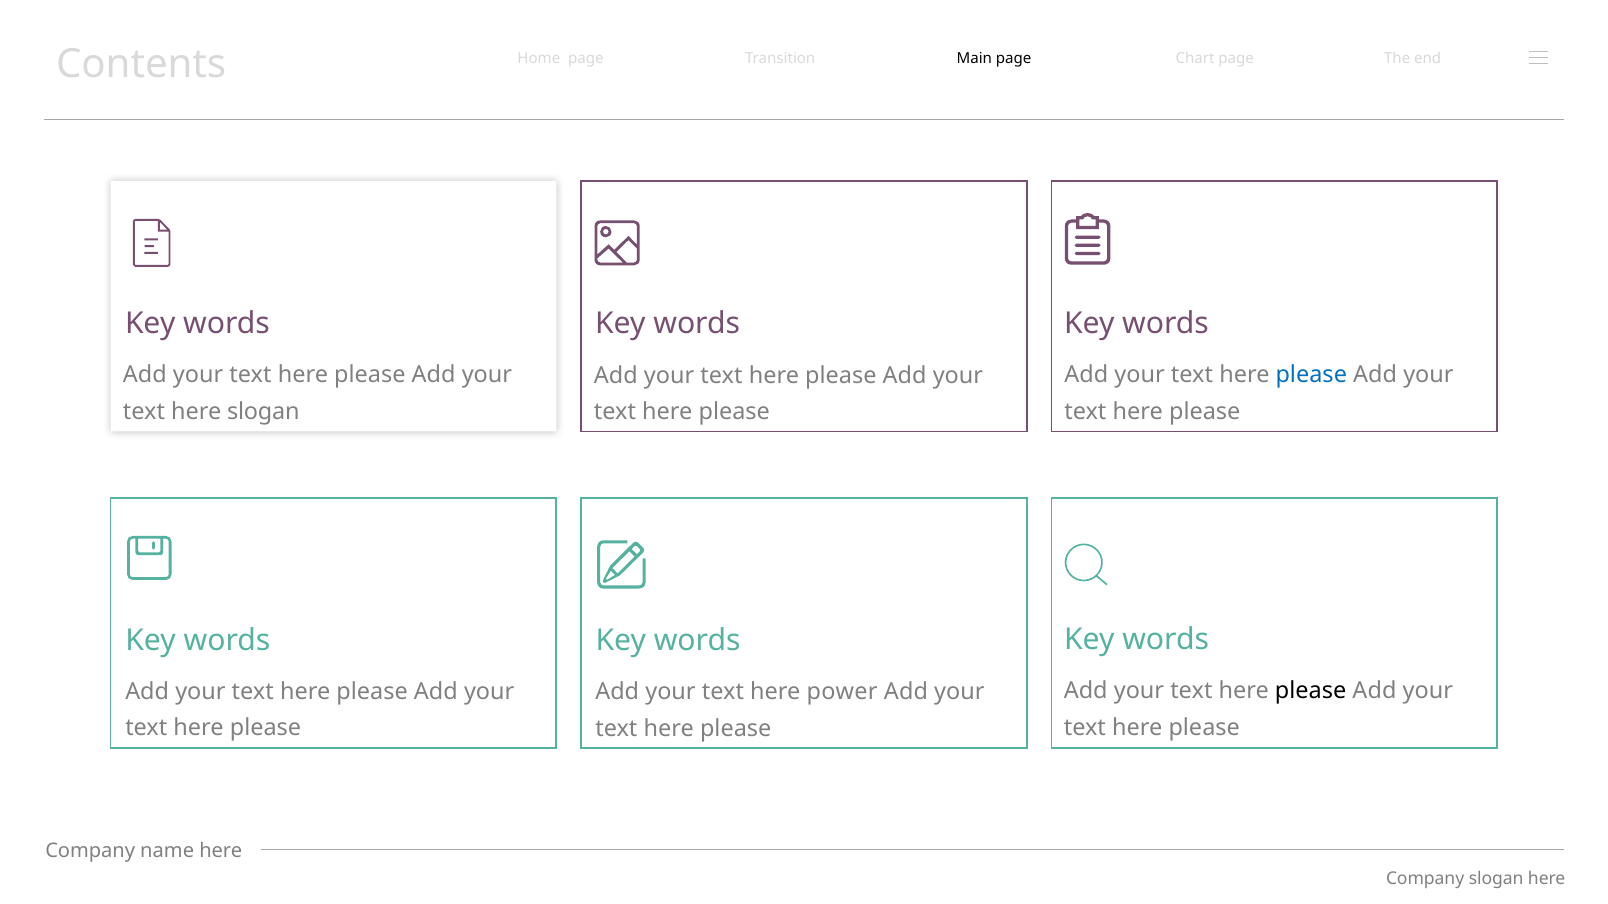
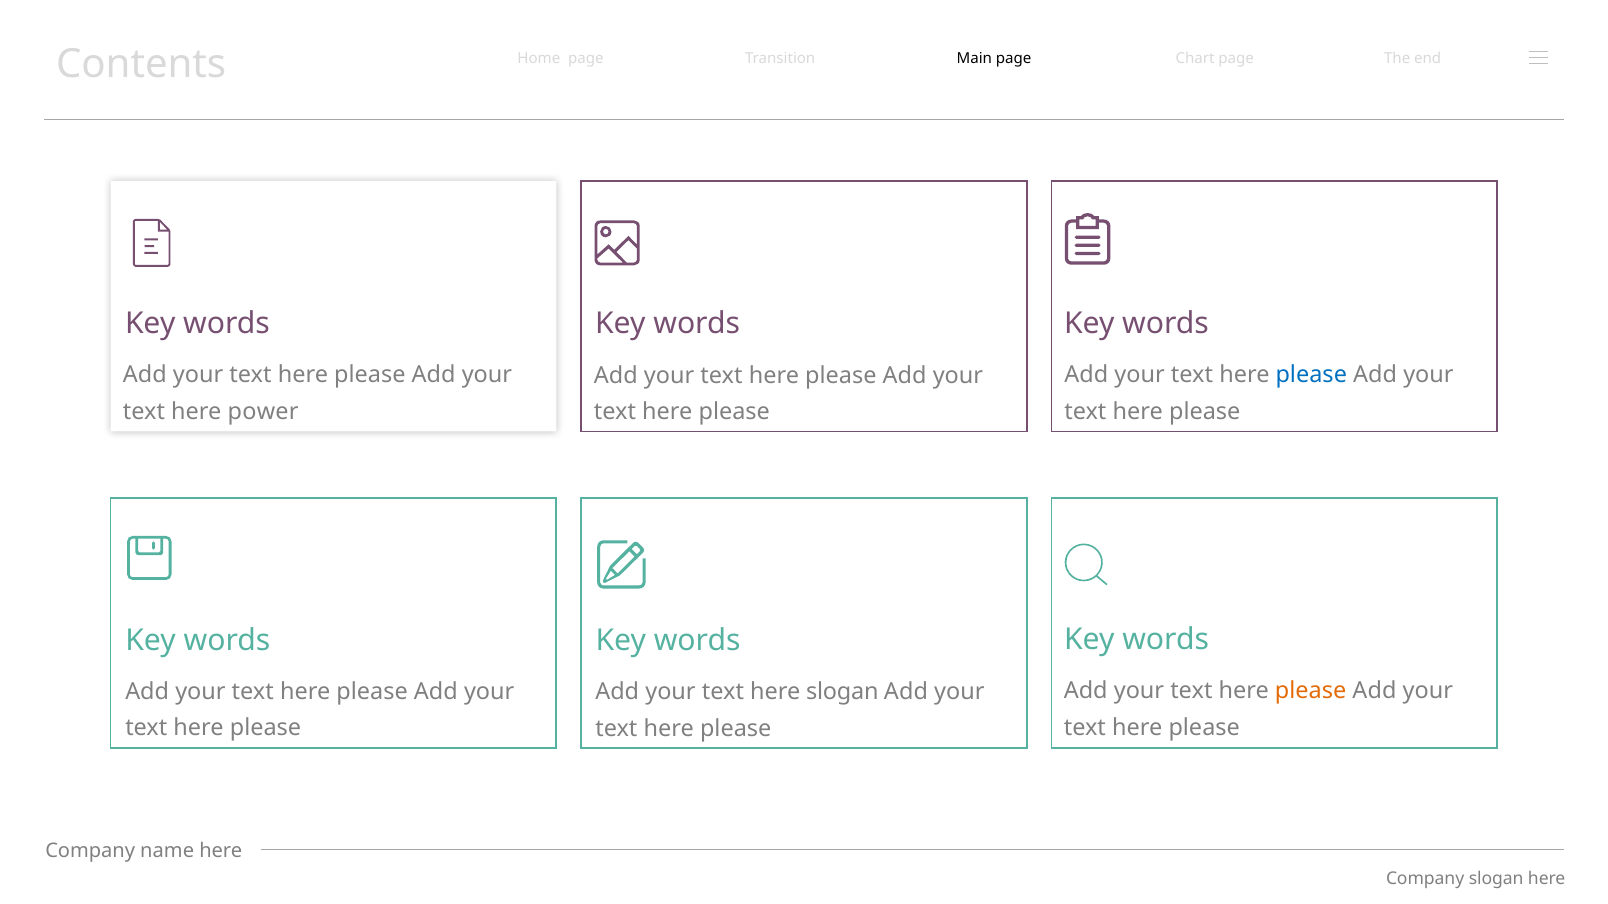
here slogan: slogan -> power
please at (1311, 691) colour: black -> orange
here power: power -> slogan
